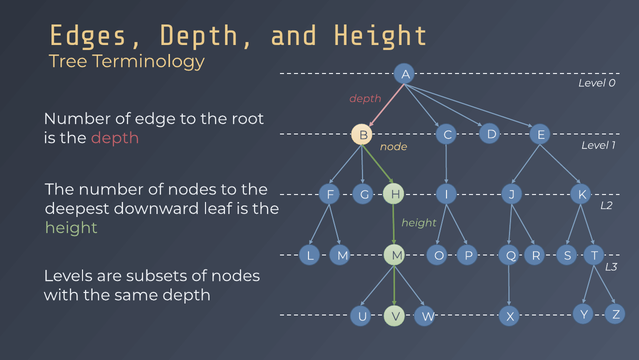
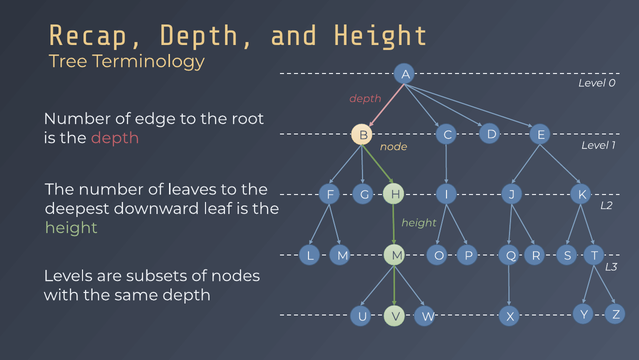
Edges: Edges -> Recap
number of nodes: nodes -> leaves
